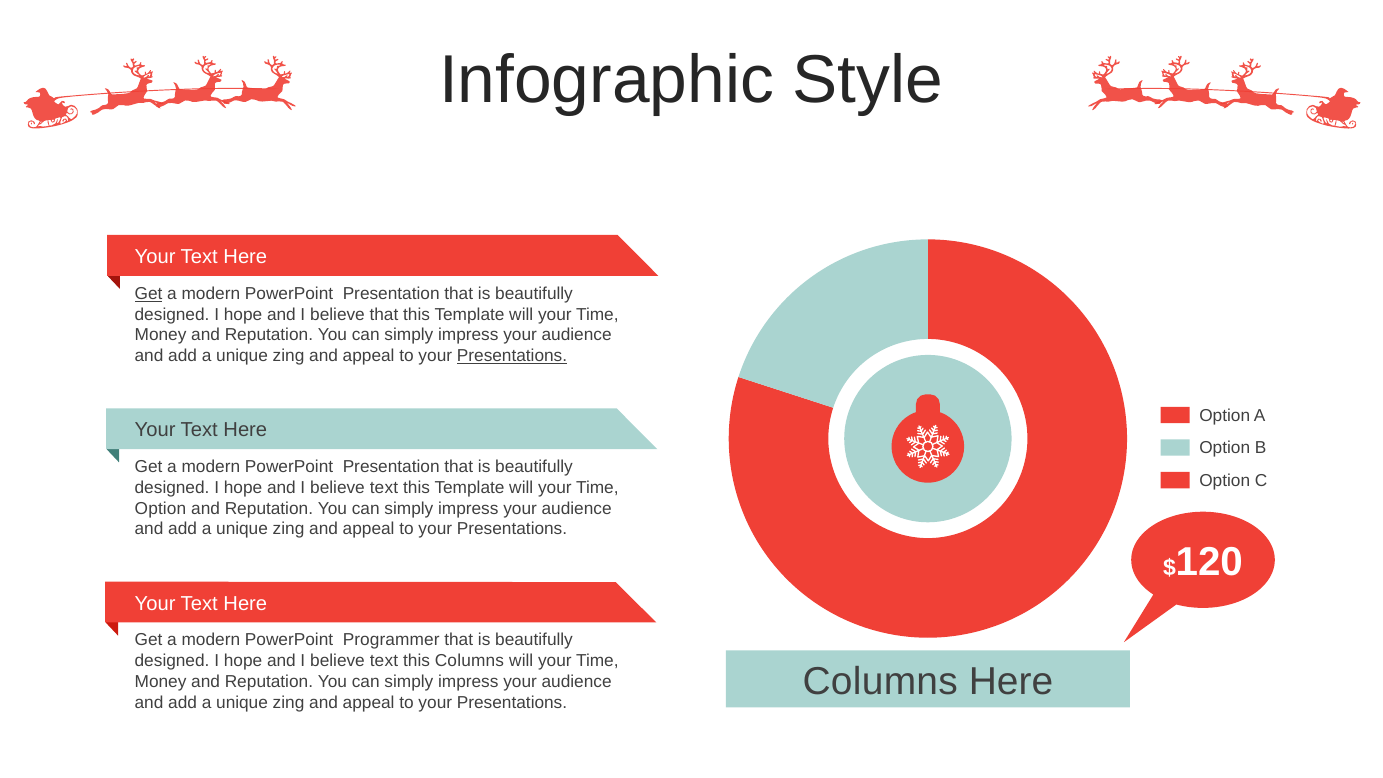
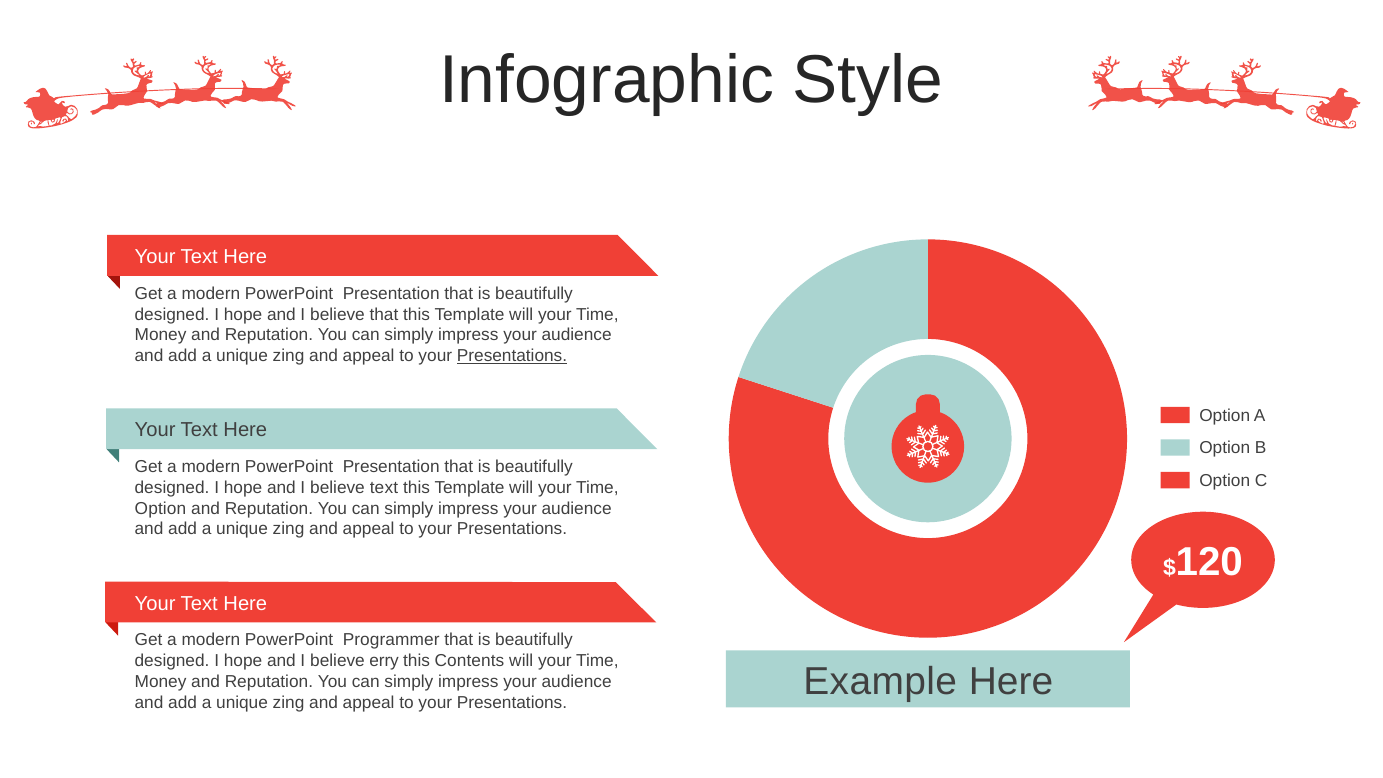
Get at (149, 294) underline: present -> none
text at (384, 661): text -> erry
this Columns: Columns -> Contents
Columns at (880, 682): Columns -> Example
